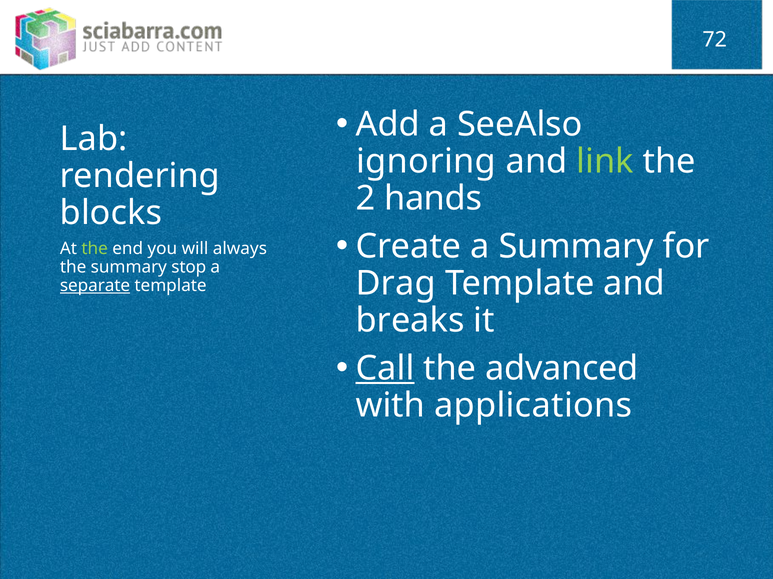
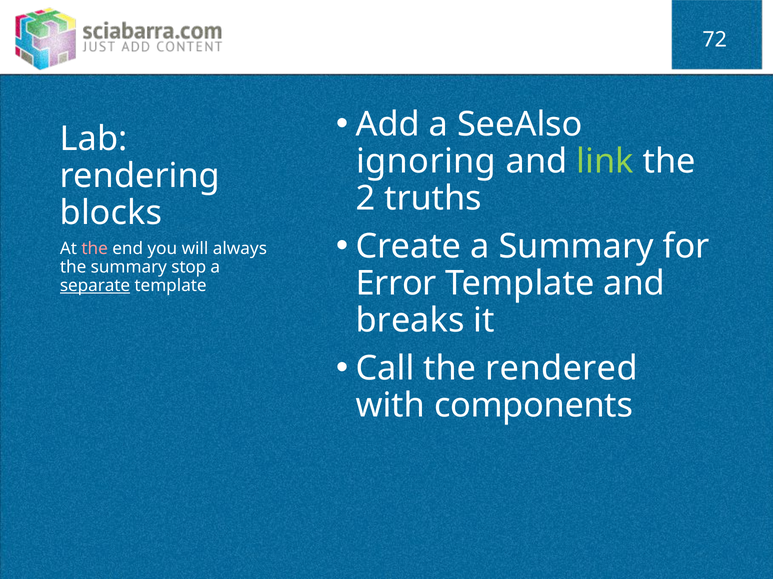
hands: hands -> truths
the at (95, 249) colour: light green -> pink
Drag: Drag -> Error
Call underline: present -> none
advanced: advanced -> rendered
applications: applications -> components
